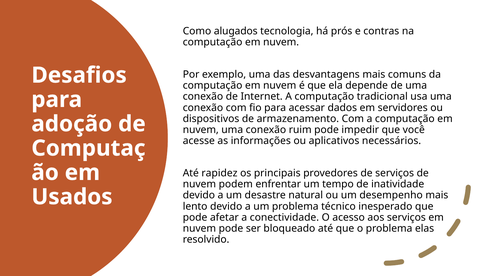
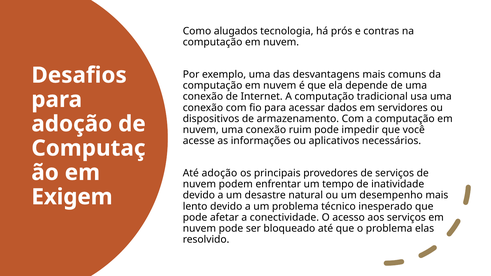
Até rapidez: rapidez -> adoção
Usados: Usados -> Exigem
